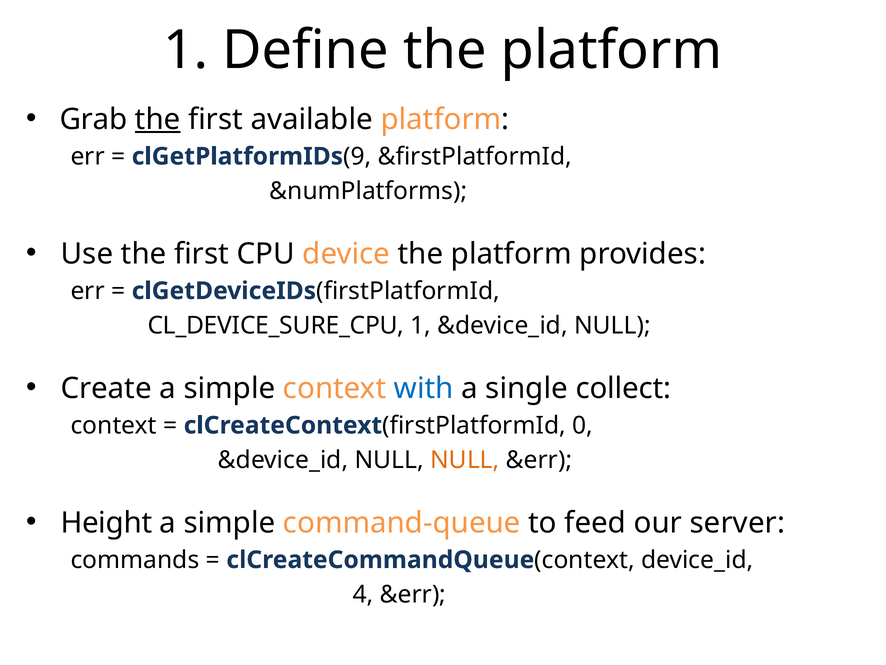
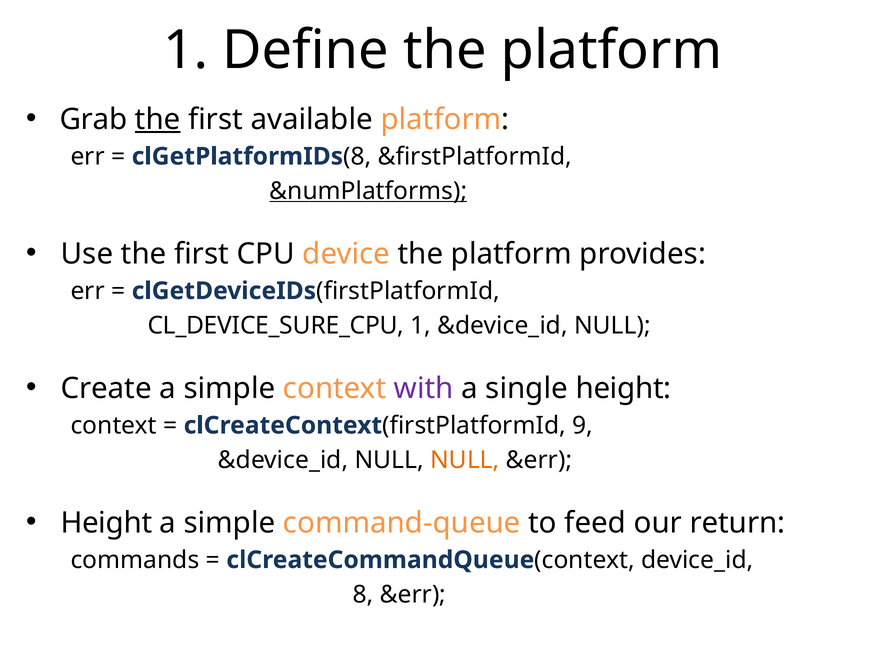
9 at (357, 156): 9 -> 8
&numPlatforms underline: none -> present
with colour: blue -> purple
single collect: collect -> height
0: 0 -> 9
server: server -> return
4 at (363, 594): 4 -> 8
